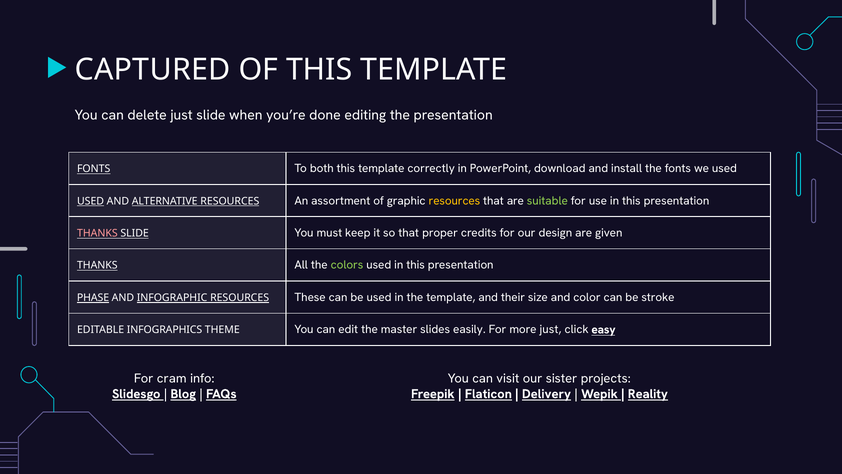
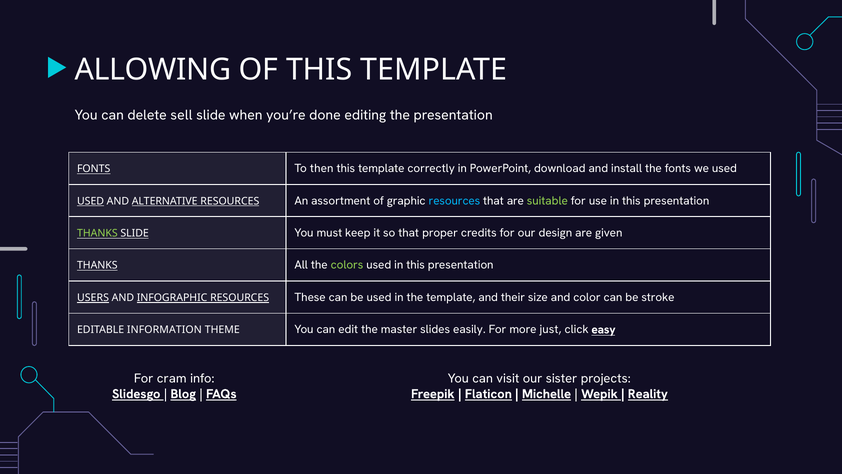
CAPTURED: CAPTURED -> ALLOWING
delete just: just -> sell
both: both -> then
resources at (454, 201) colour: yellow -> light blue
THANKS at (97, 233) colour: pink -> light green
PHASE: PHASE -> USERS
INFOGRAPHICS: INFOGRAPHICS -> INFORMATION
Delivery: Delivery -> Michelle
